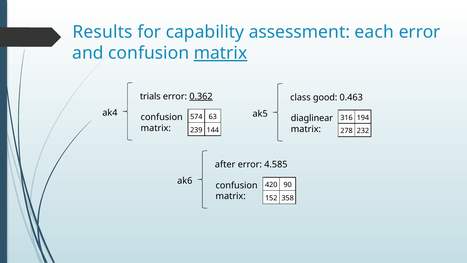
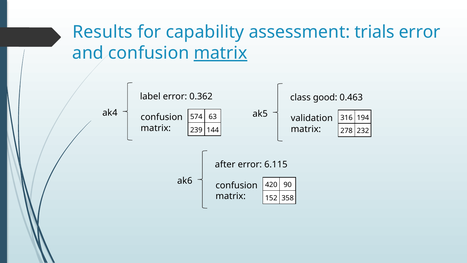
each: each -> trials
trials: trials -> label
0.362 underline: present -> none
diaglinear: diaglinear -> validation
4.585: 4.585 -> 6.115
